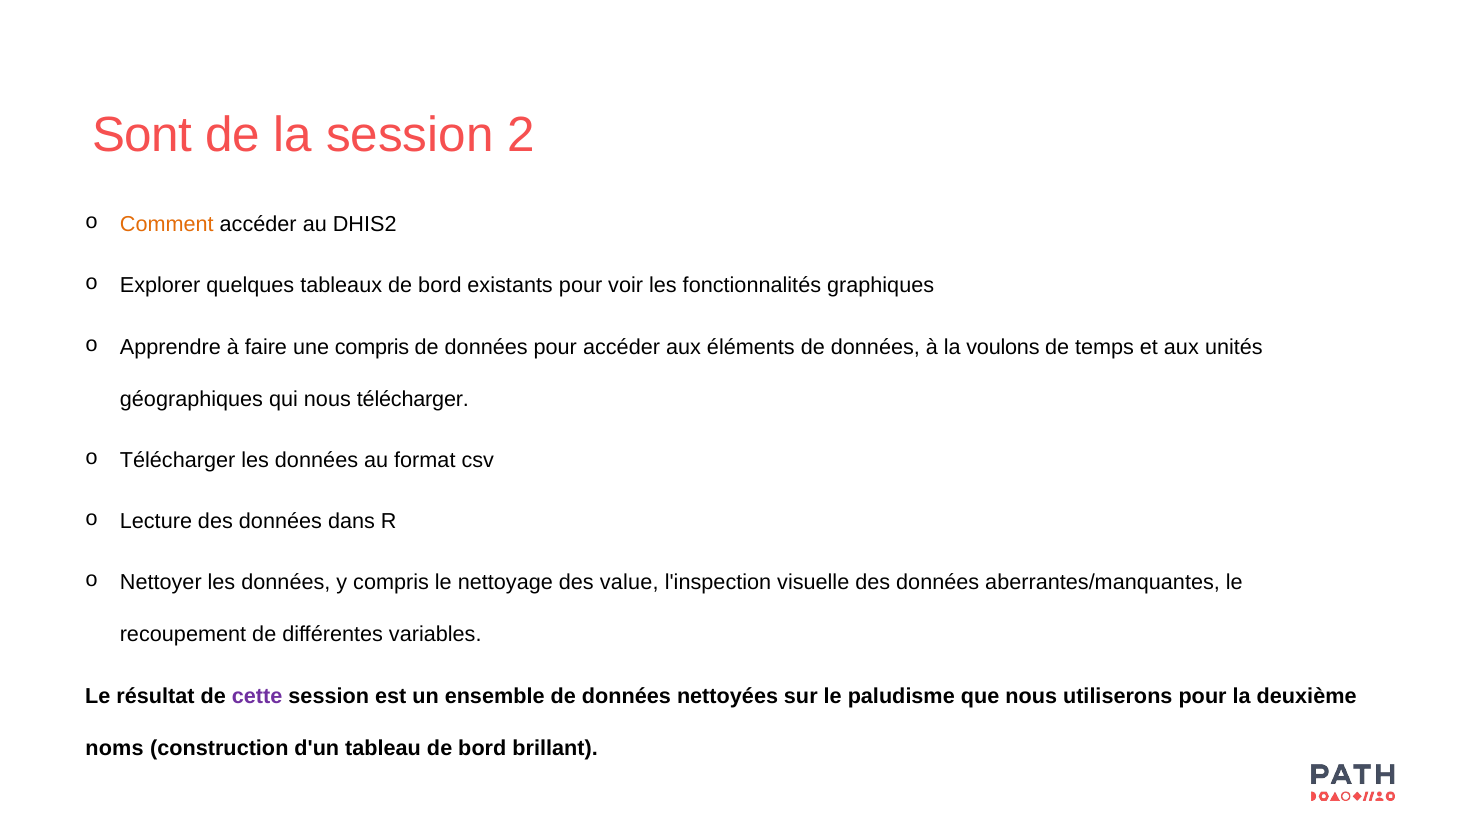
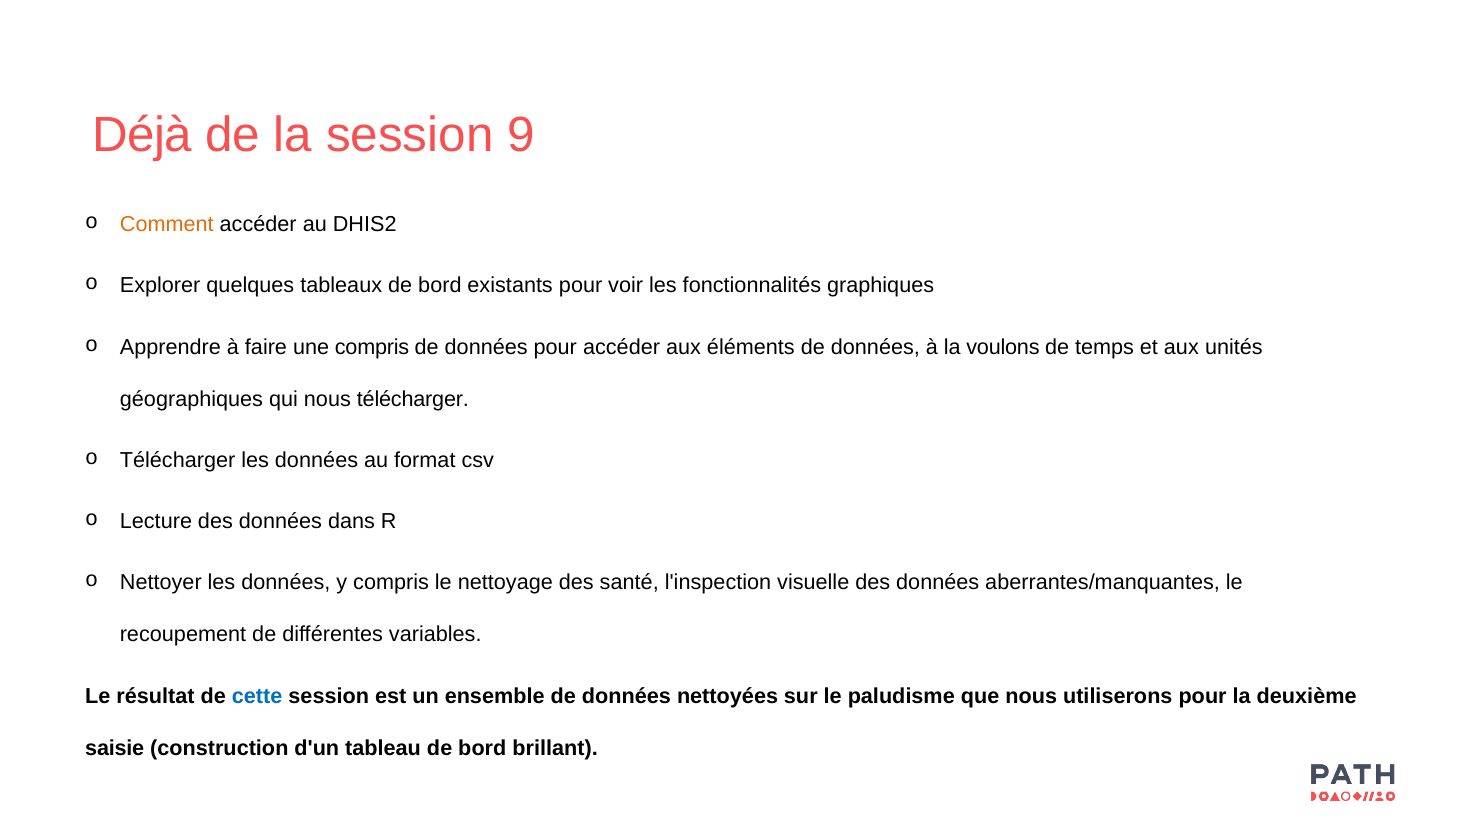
Sont: Sont -> Déjà
2: 2 -> 9
value: value -> santé
cette colour: purple -> blue
noms: noms -> saisie
